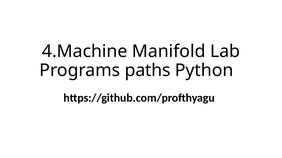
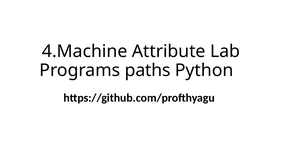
Manifold: Manifold -> Attribute
